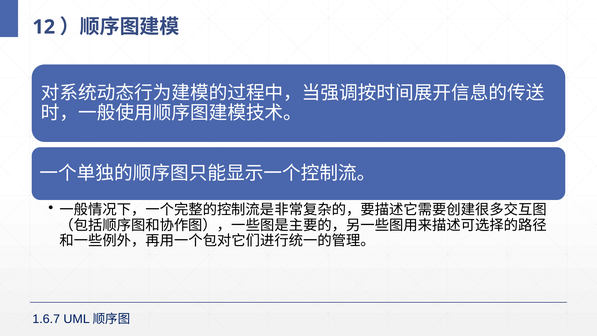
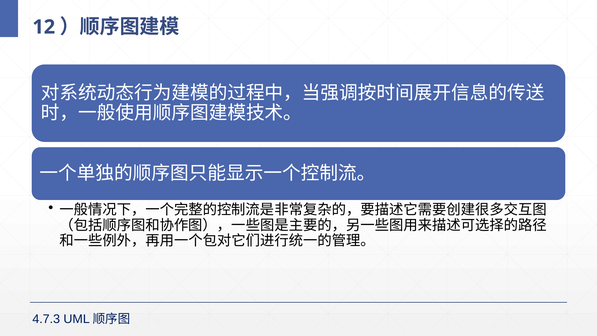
1.6.7: 1.6.7 -> 4.7.3
